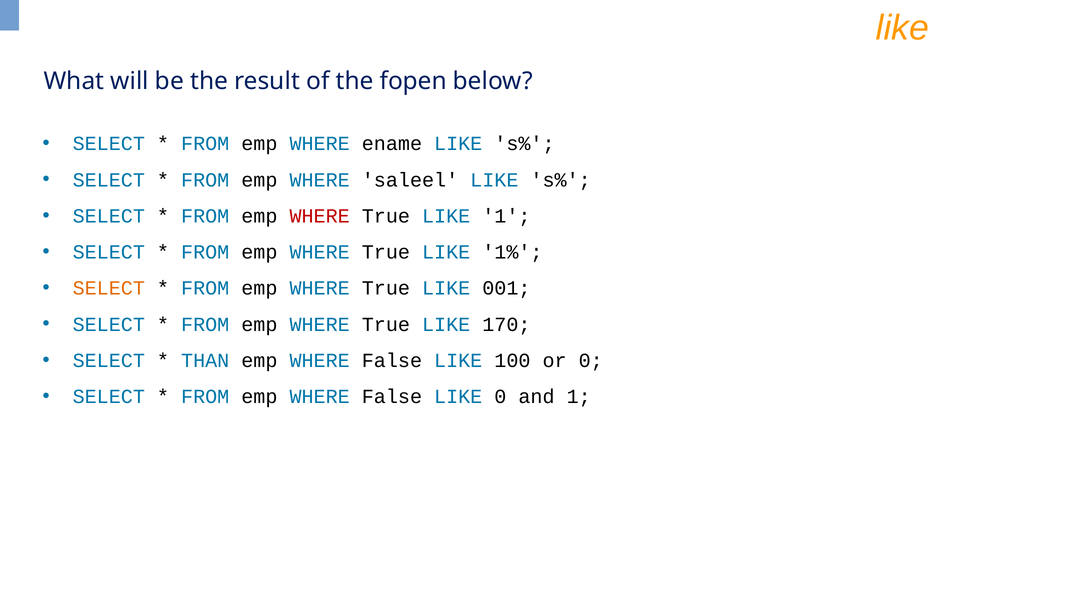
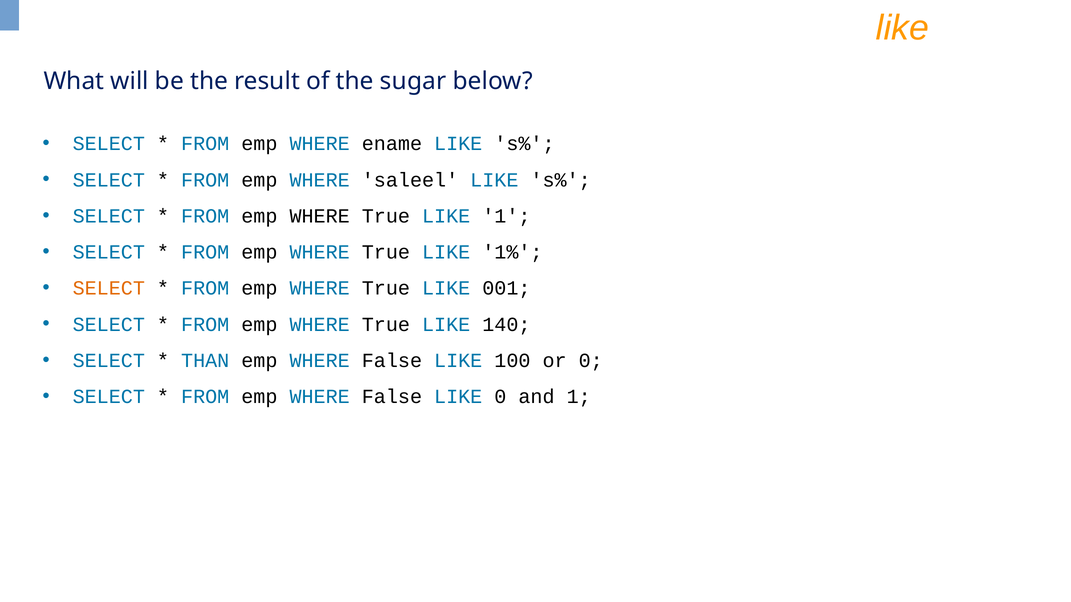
fopen: fopen -> sugar
WHERE at (320, 216) colour: red -> black
170: 170 -> 140
